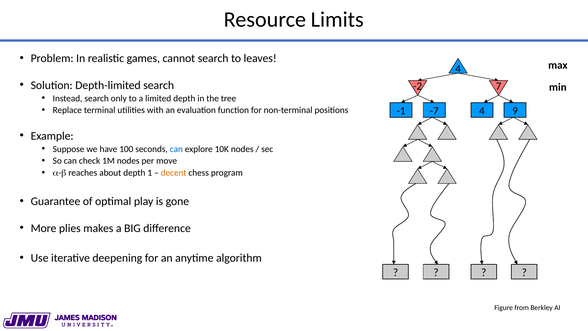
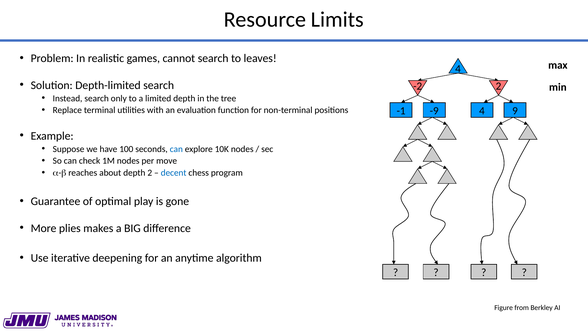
-2 7: 7 -> 2
-7: -7 -> -9
depth 1: 1 -> 2
decent colour: orange -> blue
